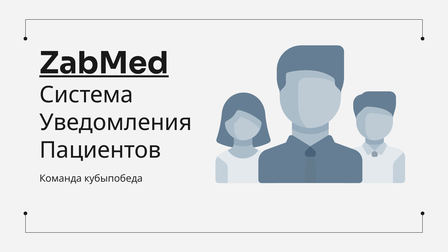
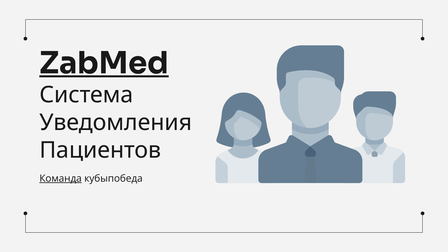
Команда underline: none -> present
